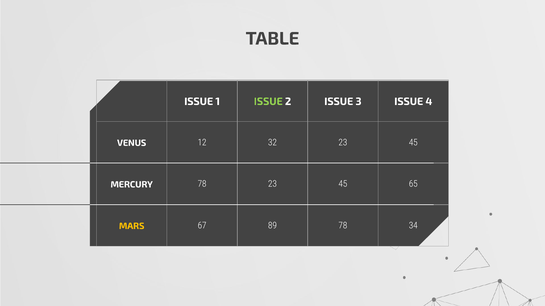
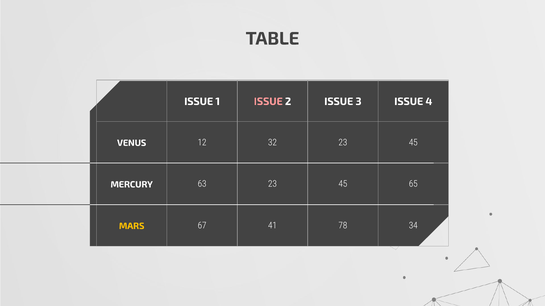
ISSUE at (268, 102) colour: light green -> pink
MERCURY 78: 78 -> 63
89: 89 -> 41
